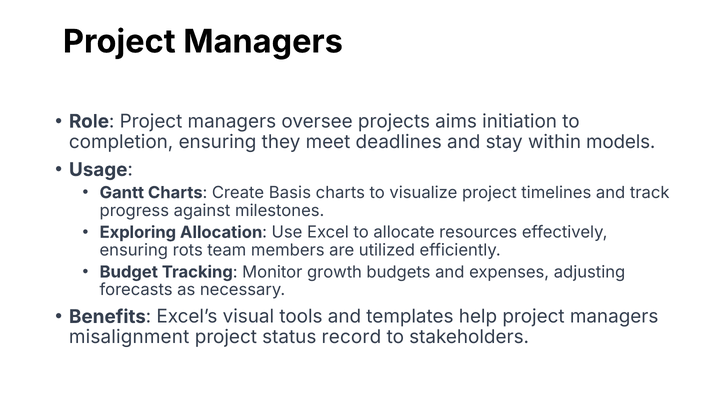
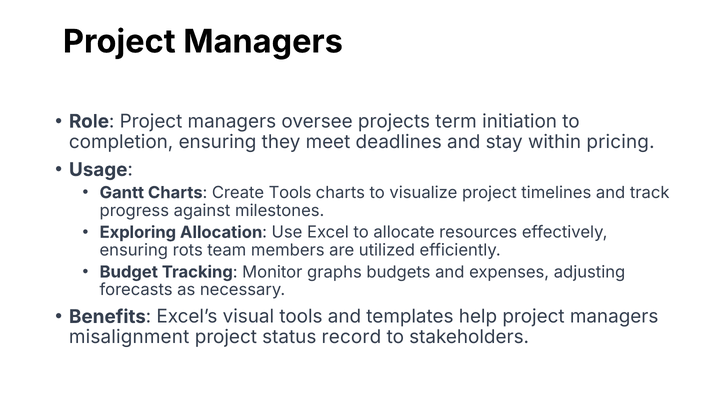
aims: aims -> term
models: models -> pricing
Create Basis: Basis -> Tools
growth: growth -> graphs
